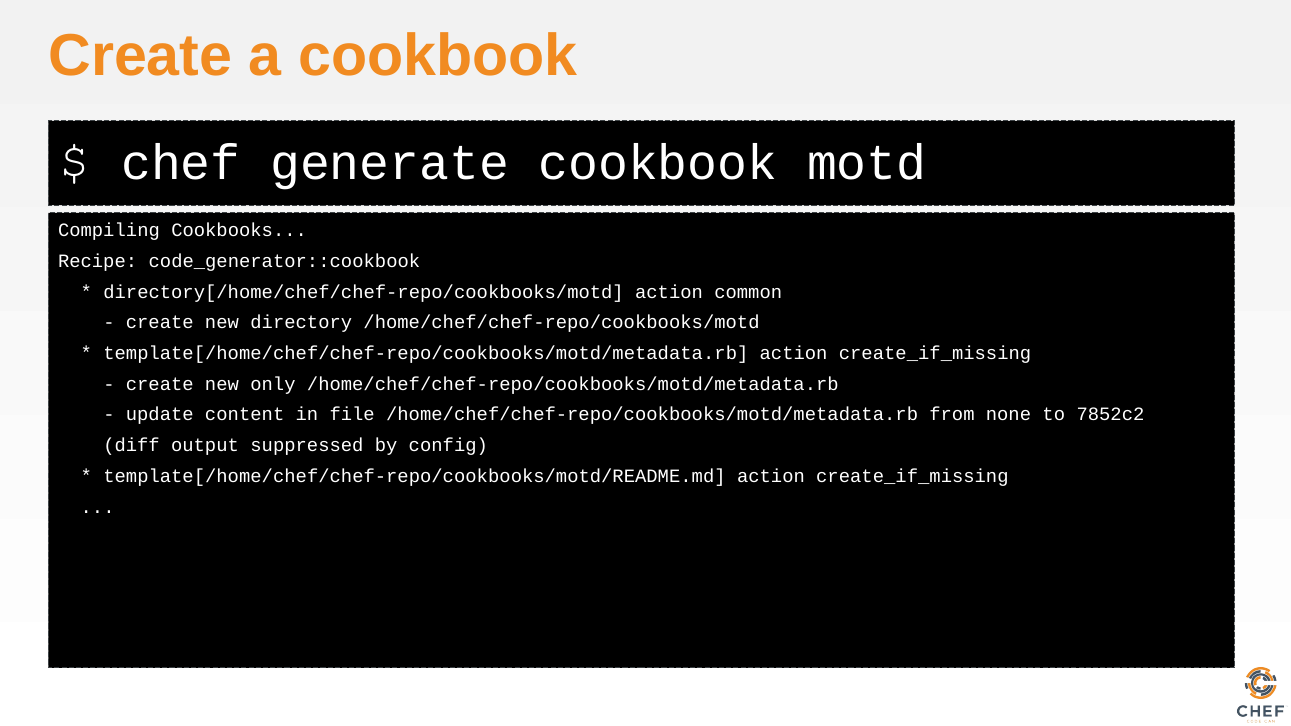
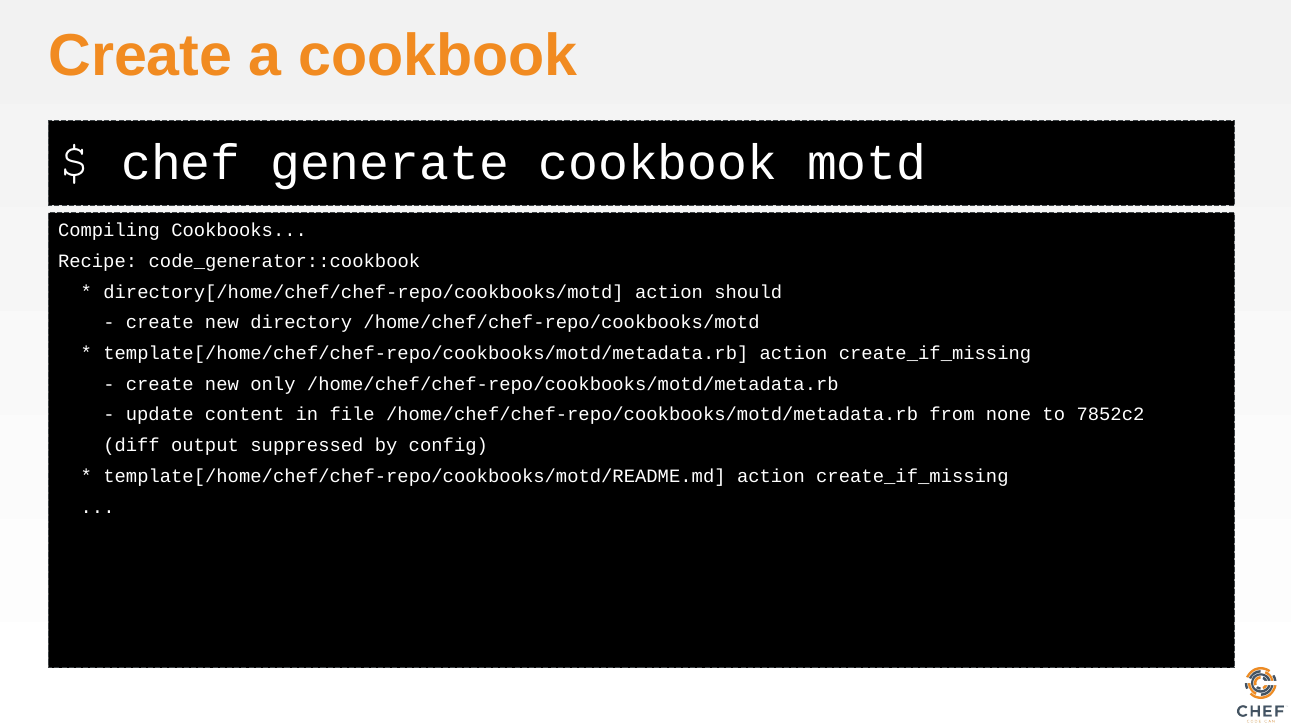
common: common -> should
